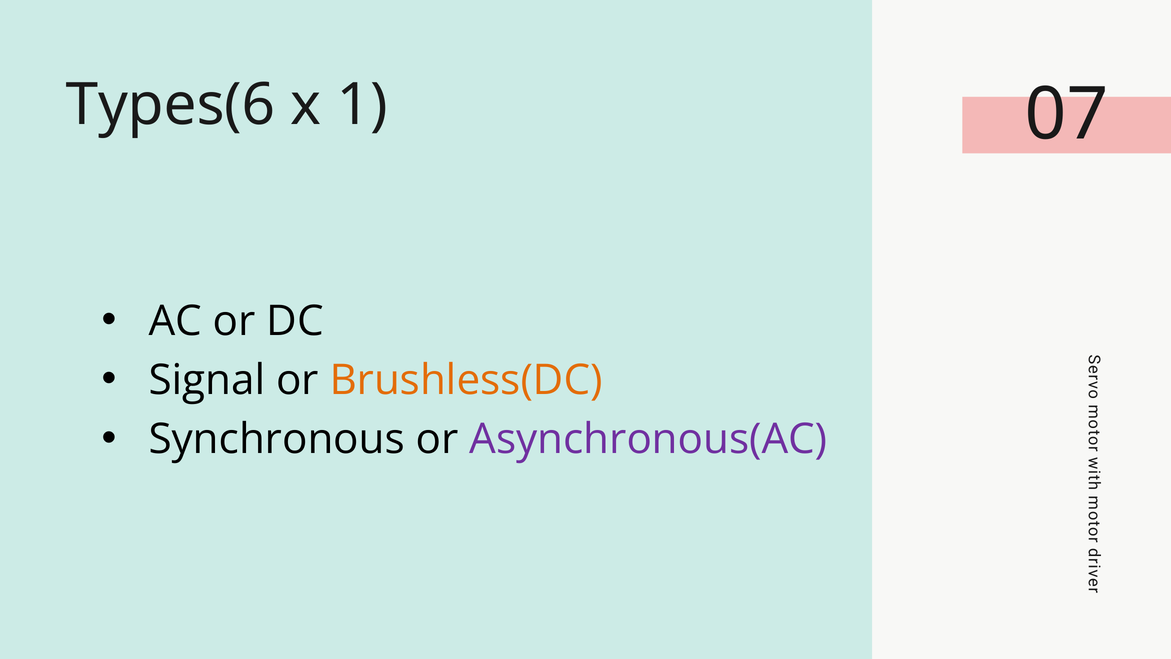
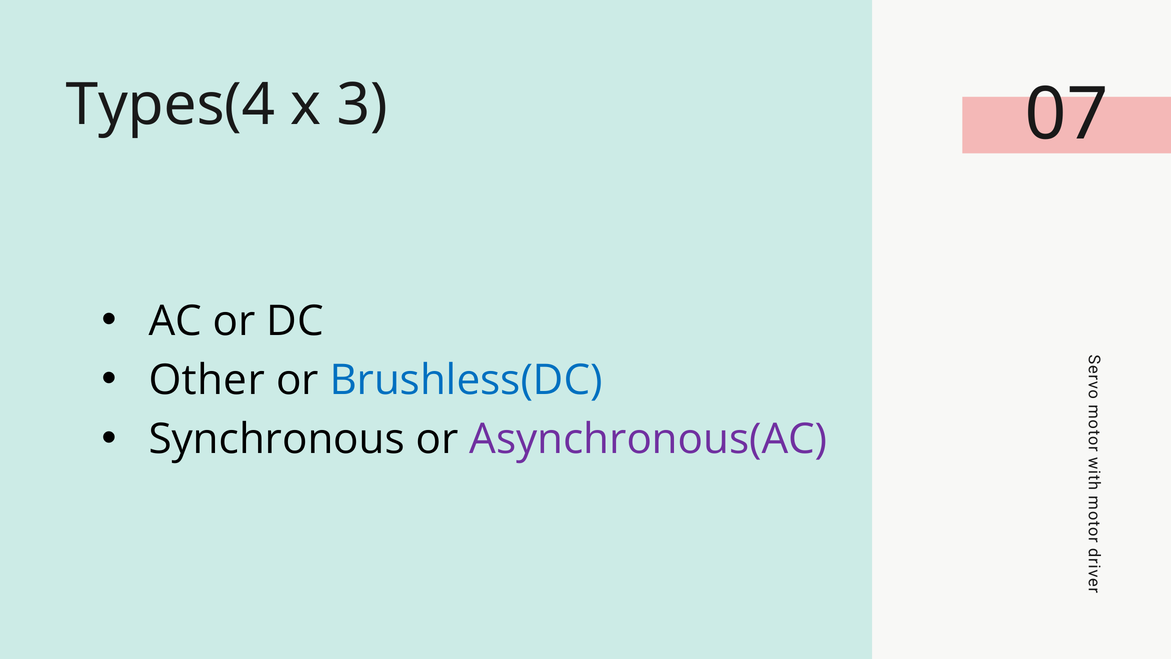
Types(6: Types(6 -> Types(4
1: 1 -> 3
Signal: Signal -> Other
Brushless(DC colour: orange -> blue
